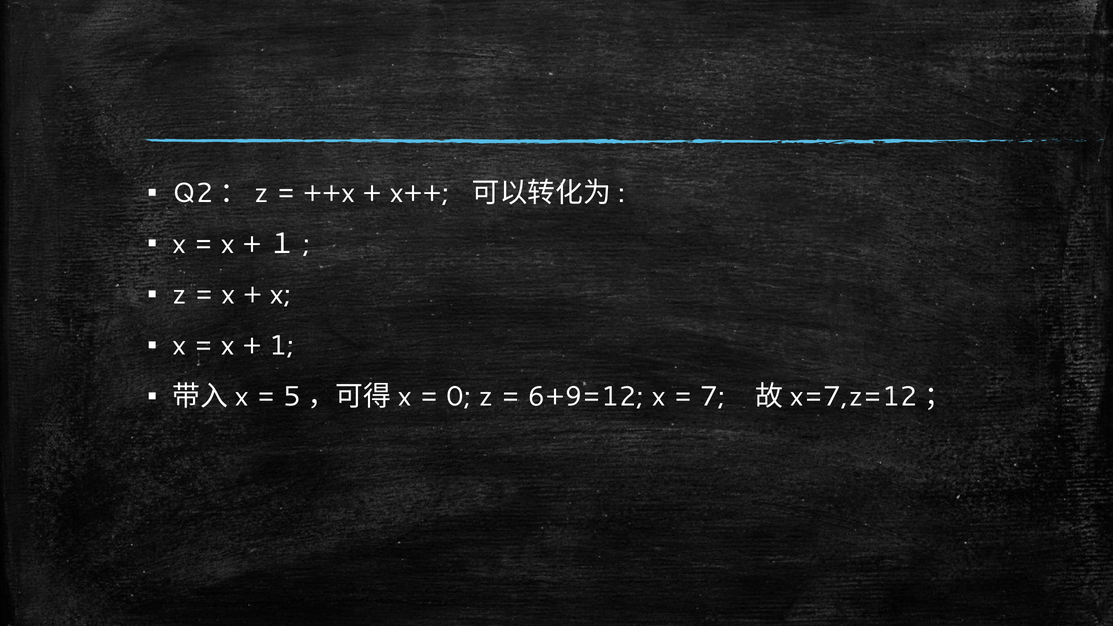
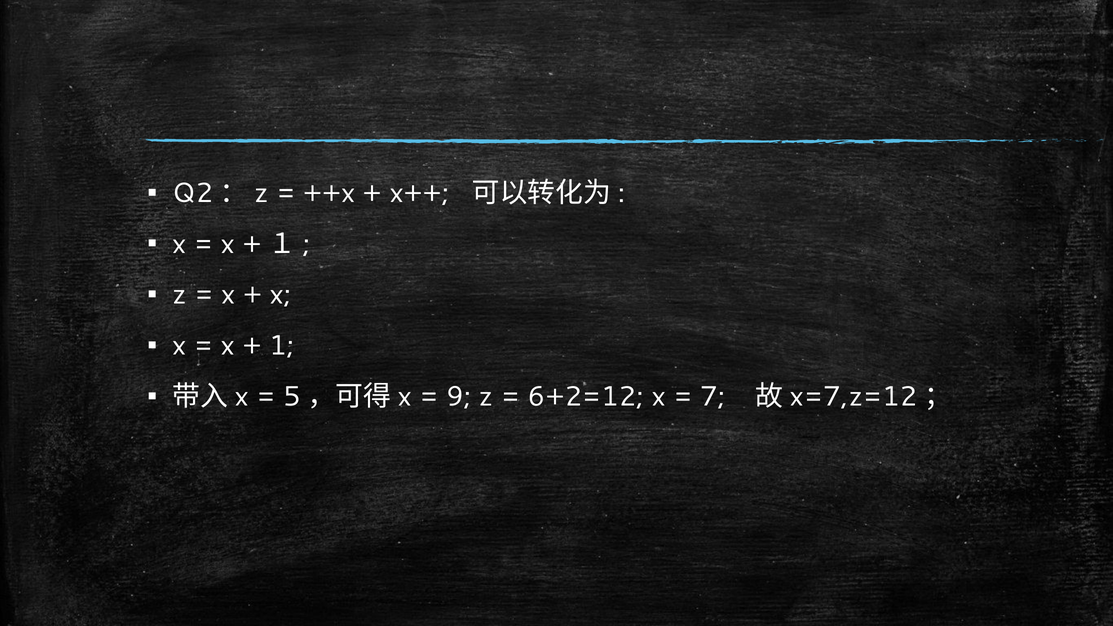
0: 0 -> 9
6+9=12: 6+9=12 -> 6+2=12
